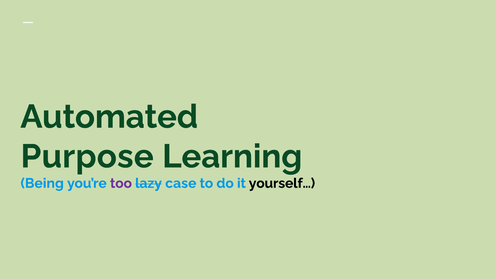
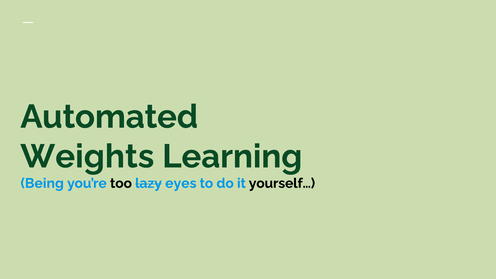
Purpose: Purpose -> Weights
too colour: purple -> black
case: case -> eyes
